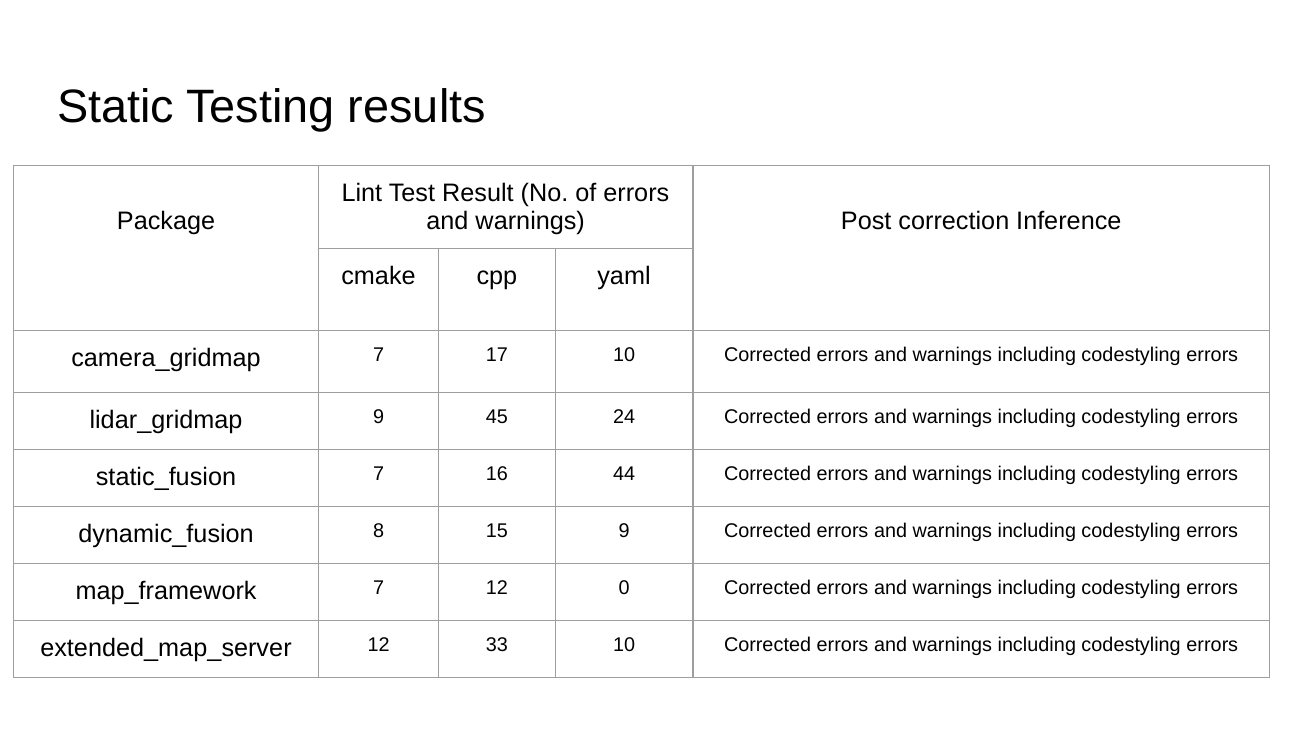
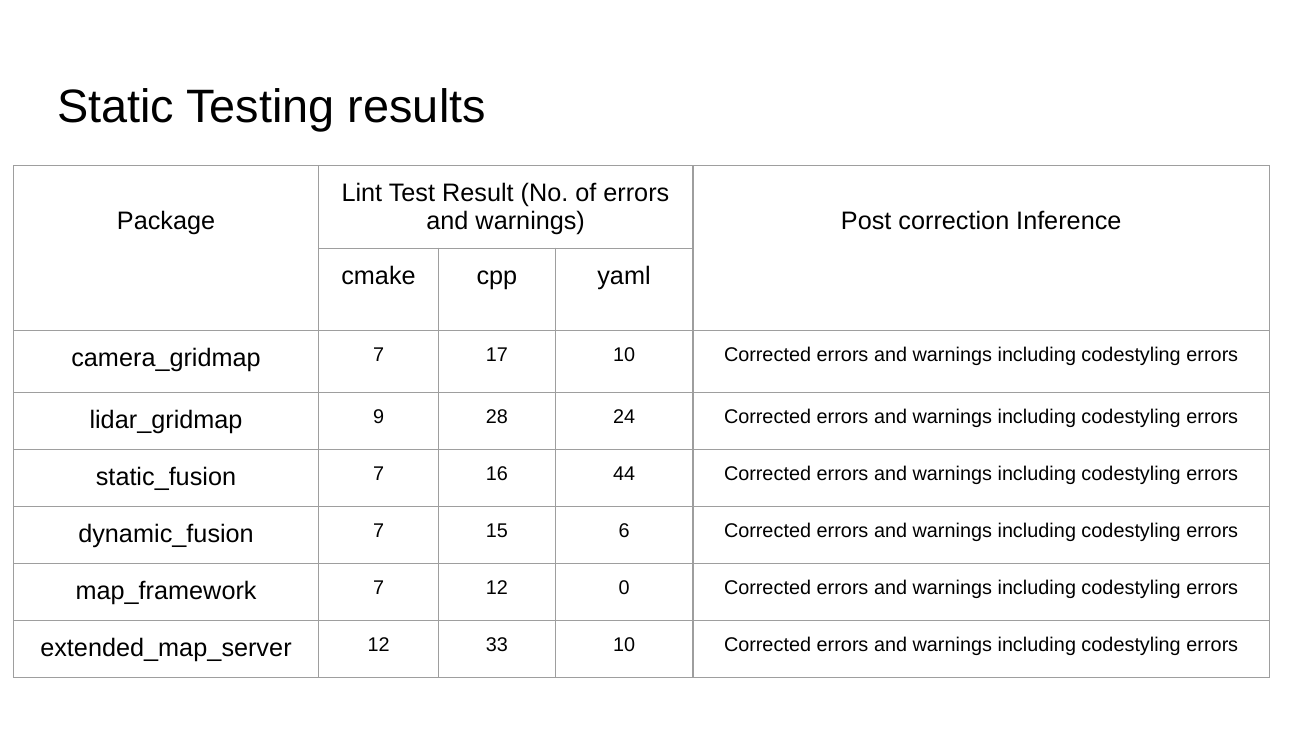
45: 45 -> 28
8 at (379, 530): 8 -> 7
15 9: 9 -> 6
